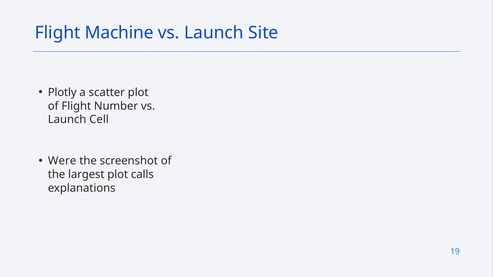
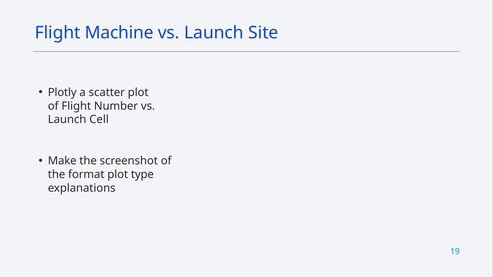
Were: Were -> Make
largest: largest -> format
calls: calls -> type
